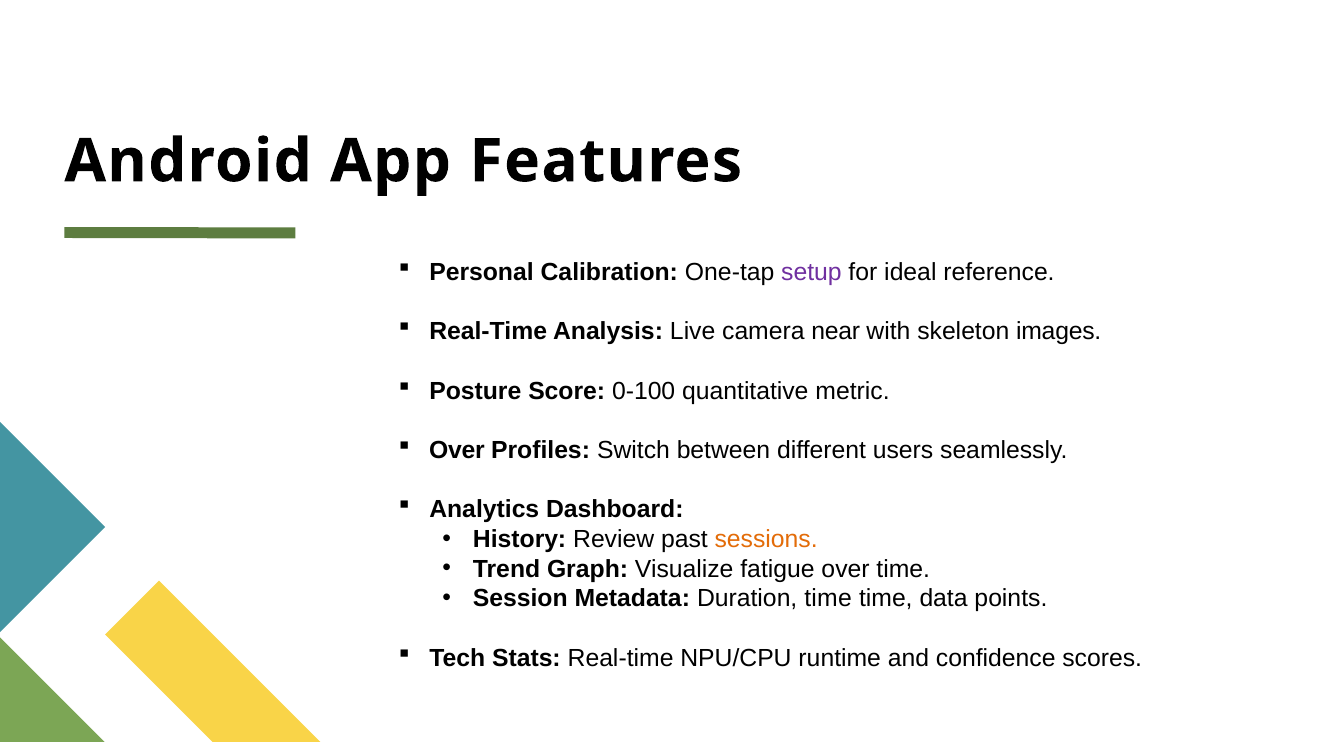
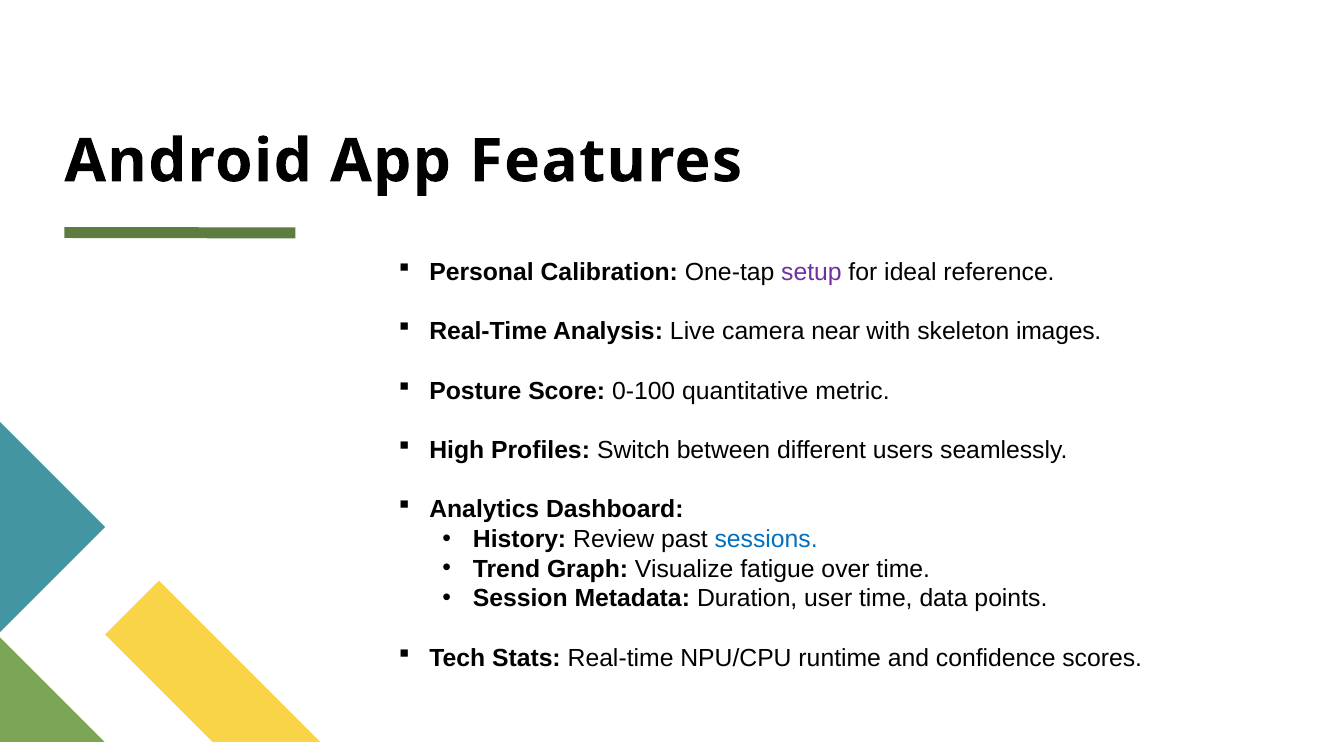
Over at (457, 451): Over -> High
sessions colour: orange -> blue
Duration time: time -> user
